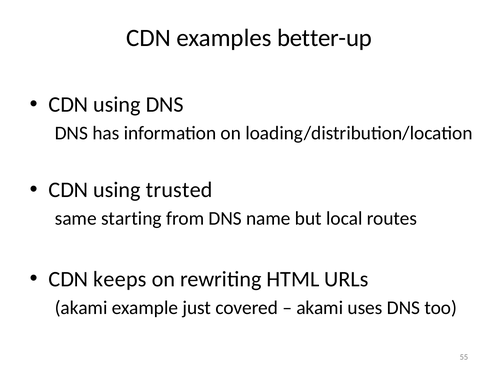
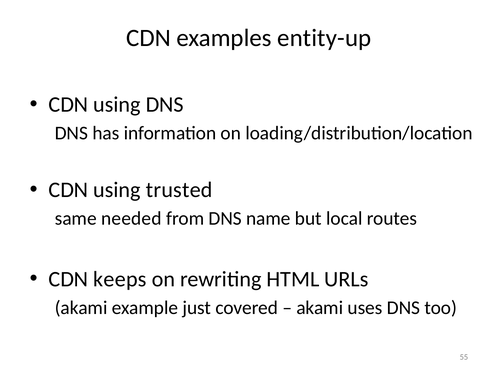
better-up: better-up -> entity-up
starting: starting -> needed
